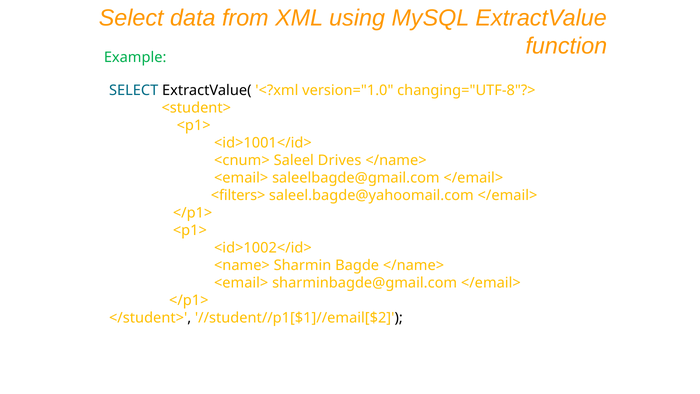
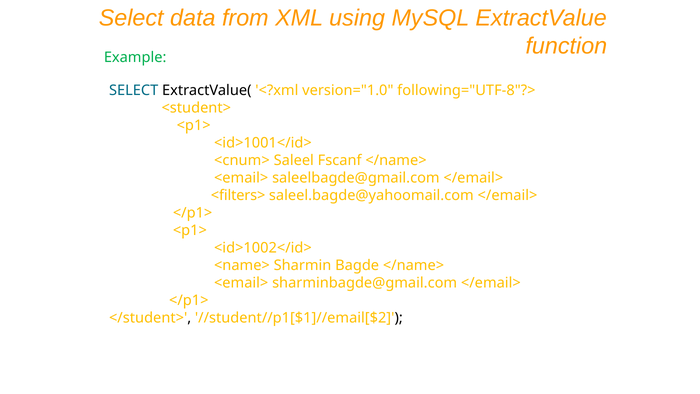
changing="UTF-8"?>: changing="UTF-8"?> -> following="UTF-8"?>
Drives: Drives -> Fscanf
